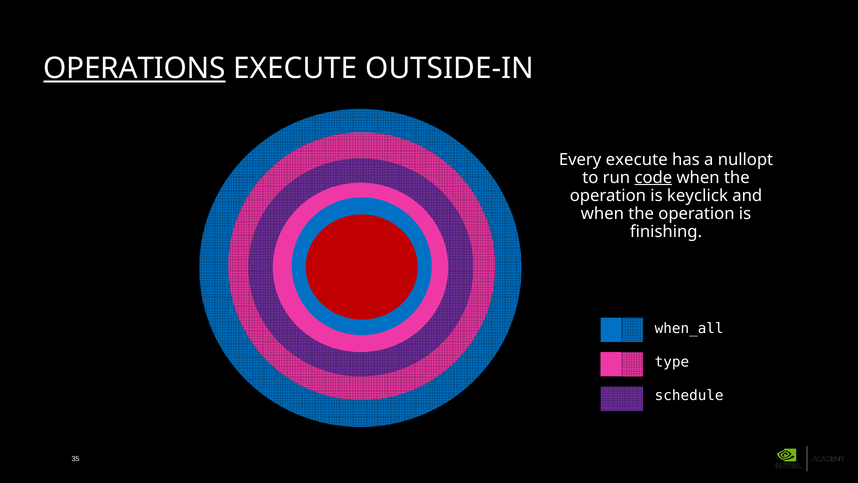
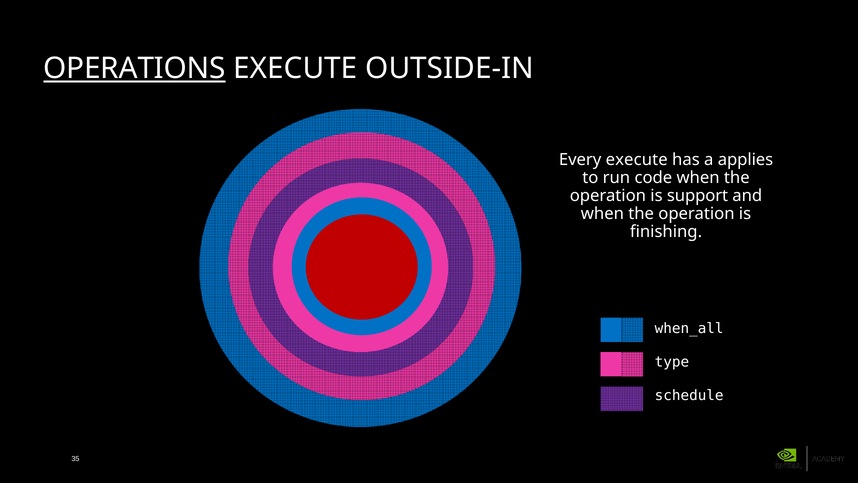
nullopt: nullopt -> applies
code underline: present -> none
keyclick: keyclick -> support
